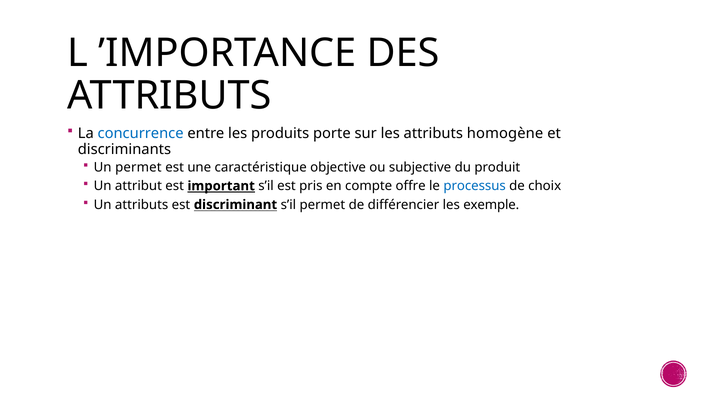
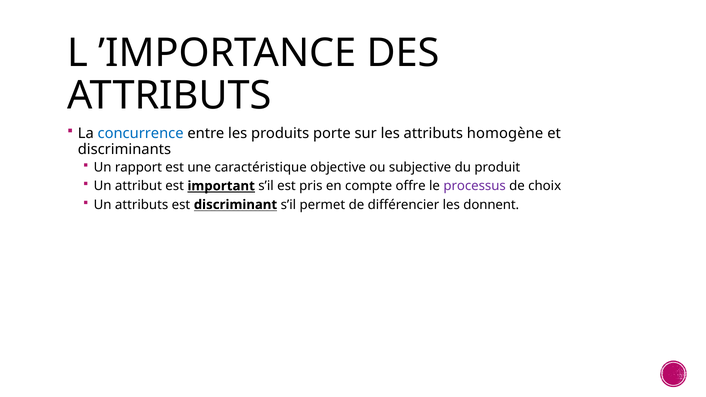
Un permet: permet -> rapport
processus colour: blue -> purple
exemple: exemple -> donnent
